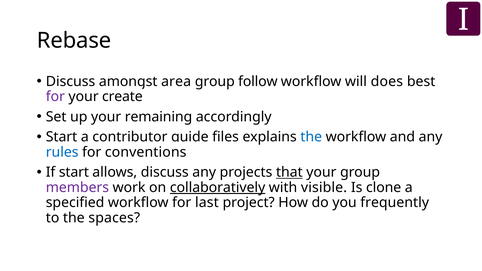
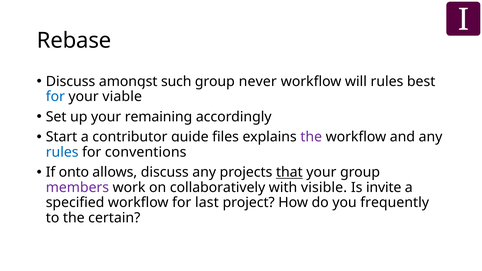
area: area -> such
follow: follow -> never
will does: does -> rules
for at (55, 97) colour: purple -> blue
create: create -> viable
the at (311, 137) colour: blue -> purple
If start: start -> onto
collaboratively underline: present -> none
clone: clone -> invite
spaces: spaces -> certain
